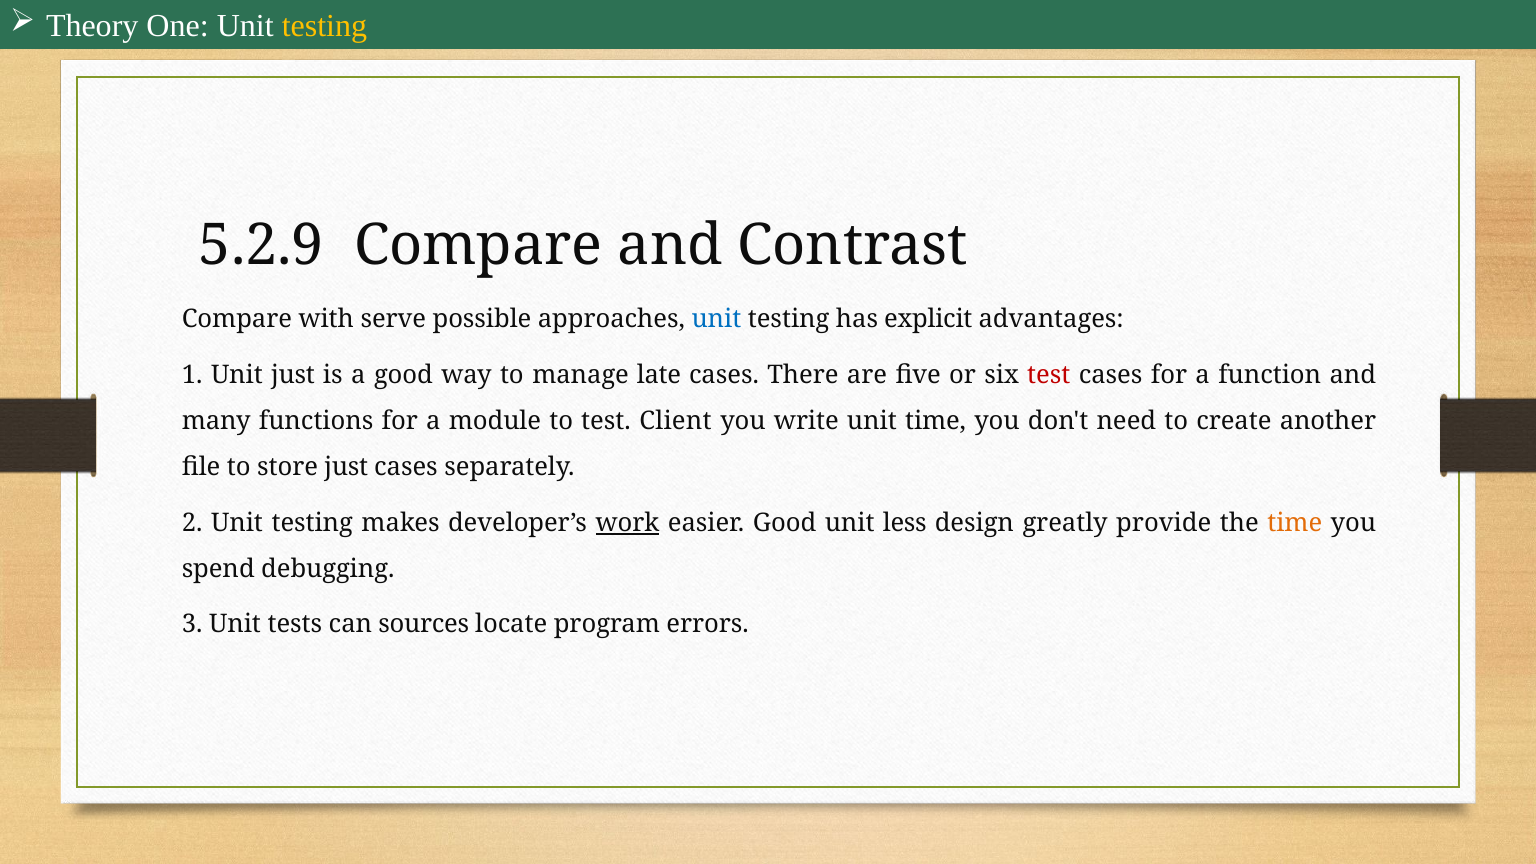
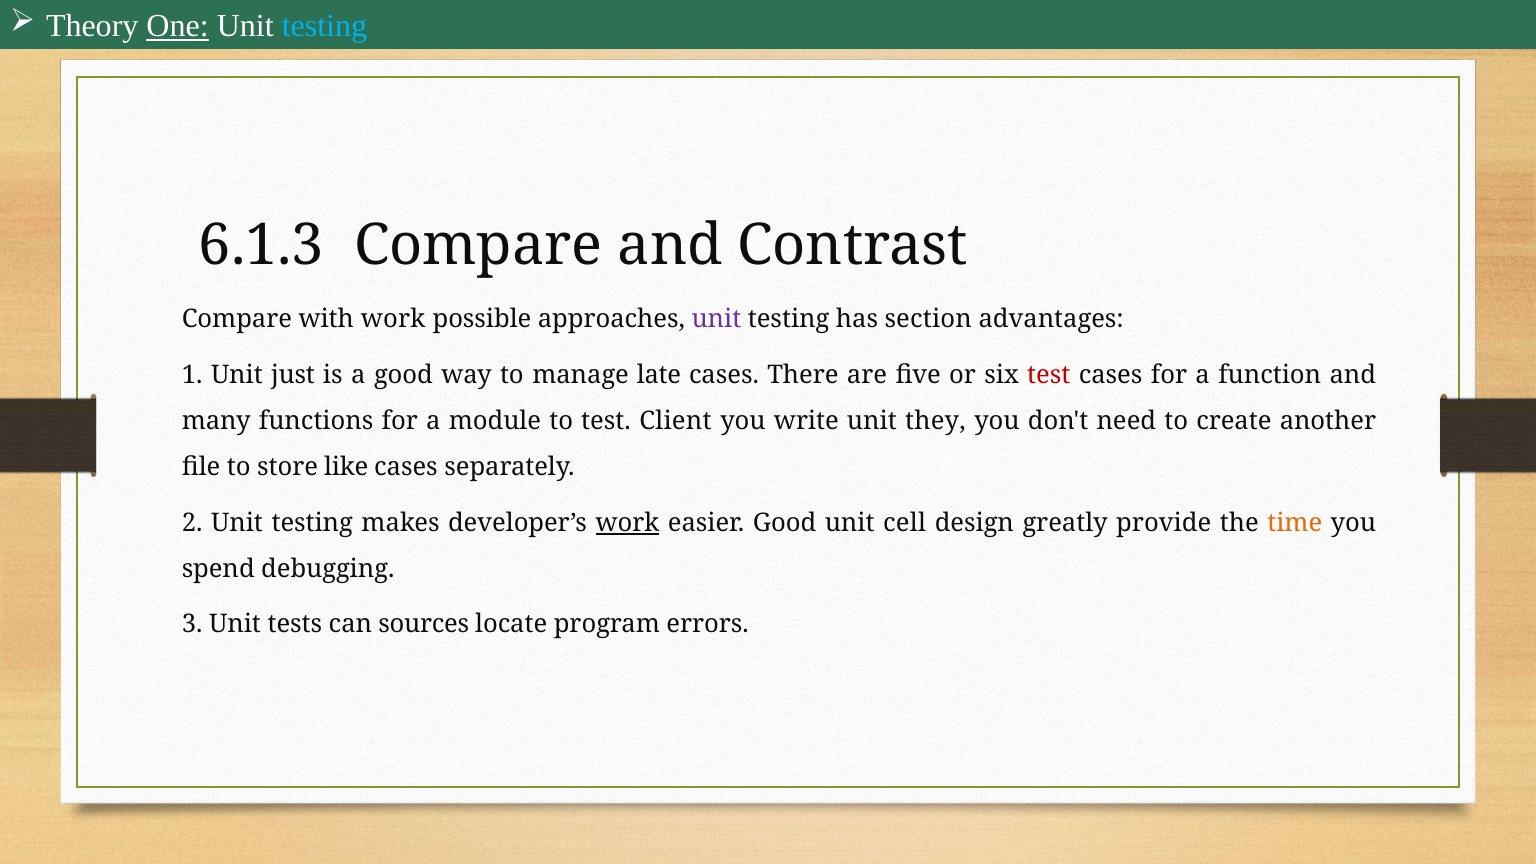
One underline: none -> present
testing at (324, 26) colour: yellow -> light blue
5.2.9: 5.2.9 -> 6.1.3
with serve: serve -> work
unit at (716, 319) colour: blue -> purple
explicit: explicit -> section
unit time: time -> they
store just: just -> like
less: less -> cell
